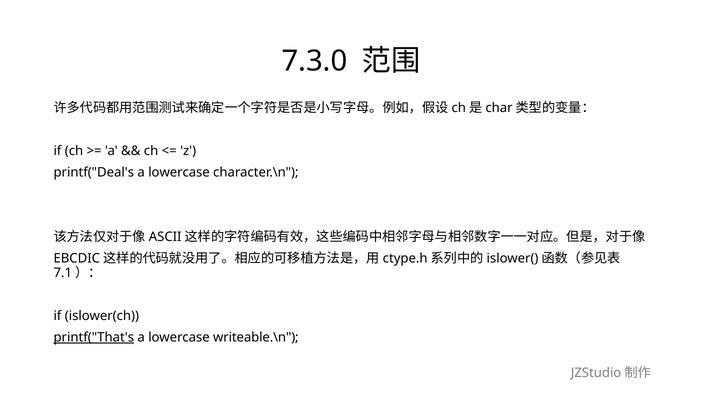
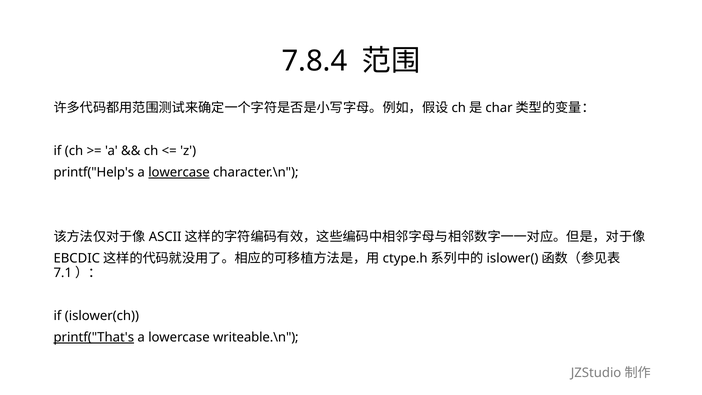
7.3.0: 7.3.0 -> 7.8.4
printf("Deal's: printf("Deal's -> printf("Help's
lowercase at (179, 172) underline: none -> present
